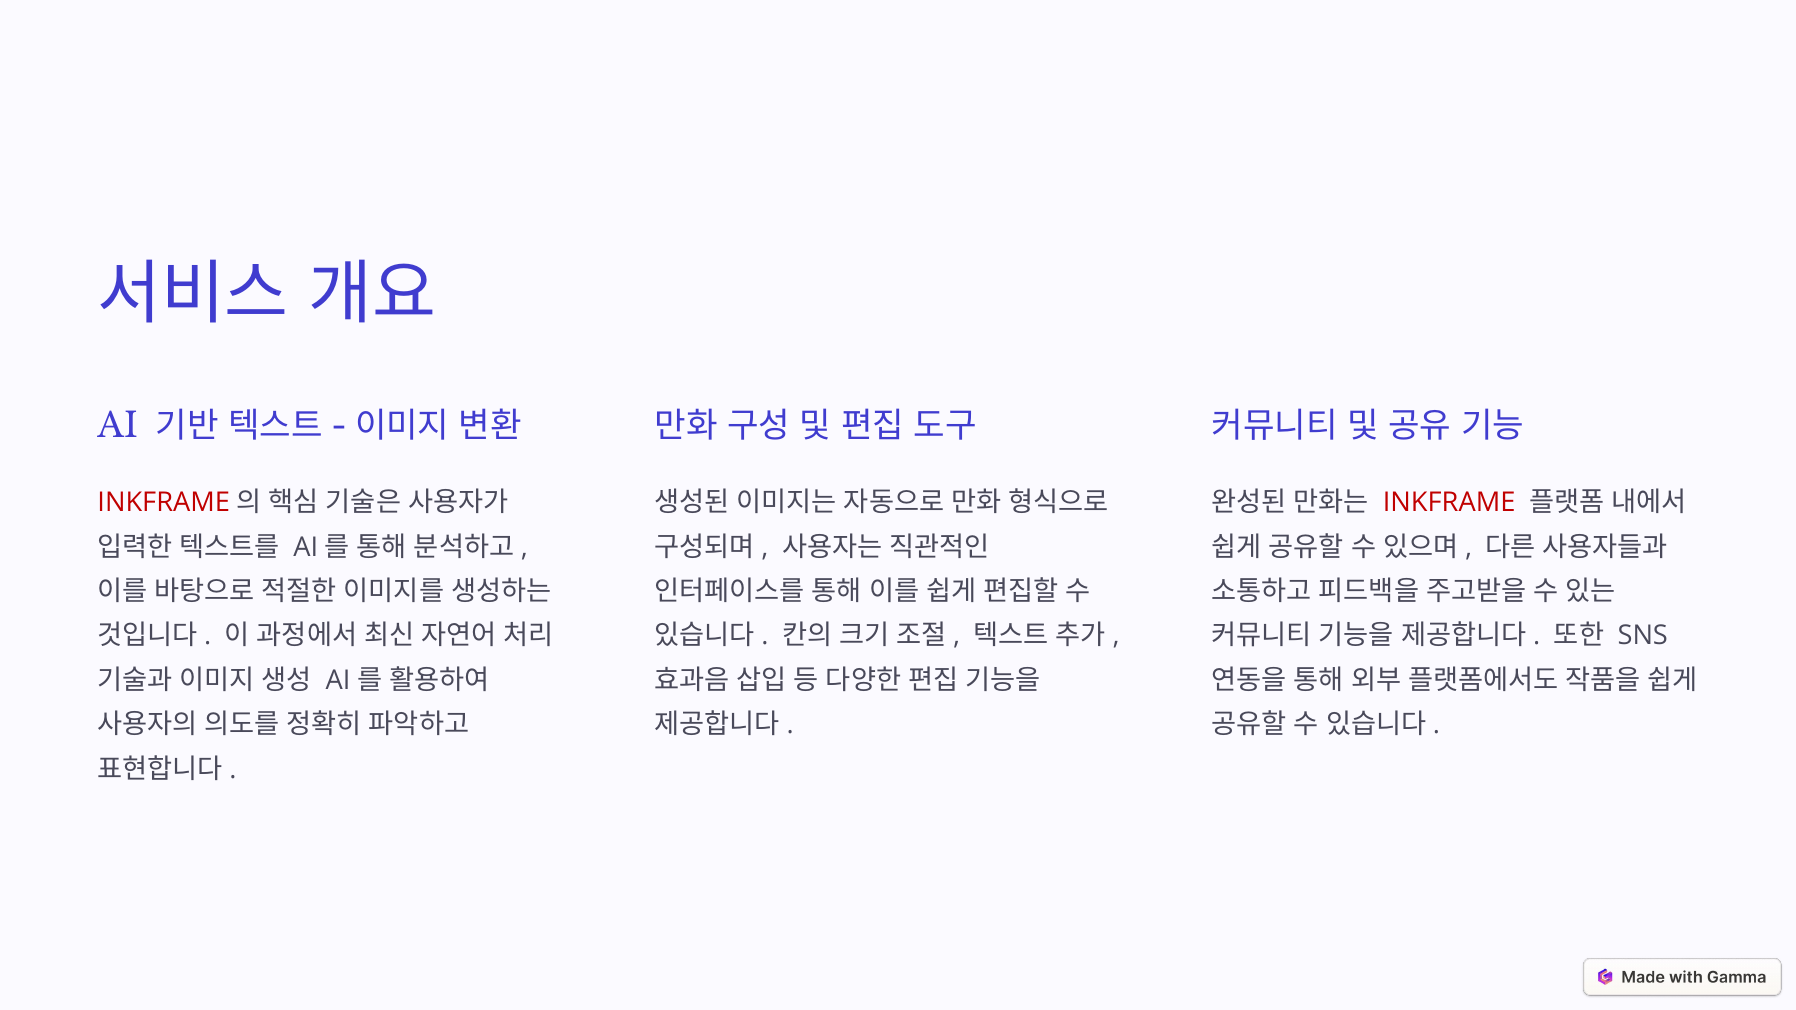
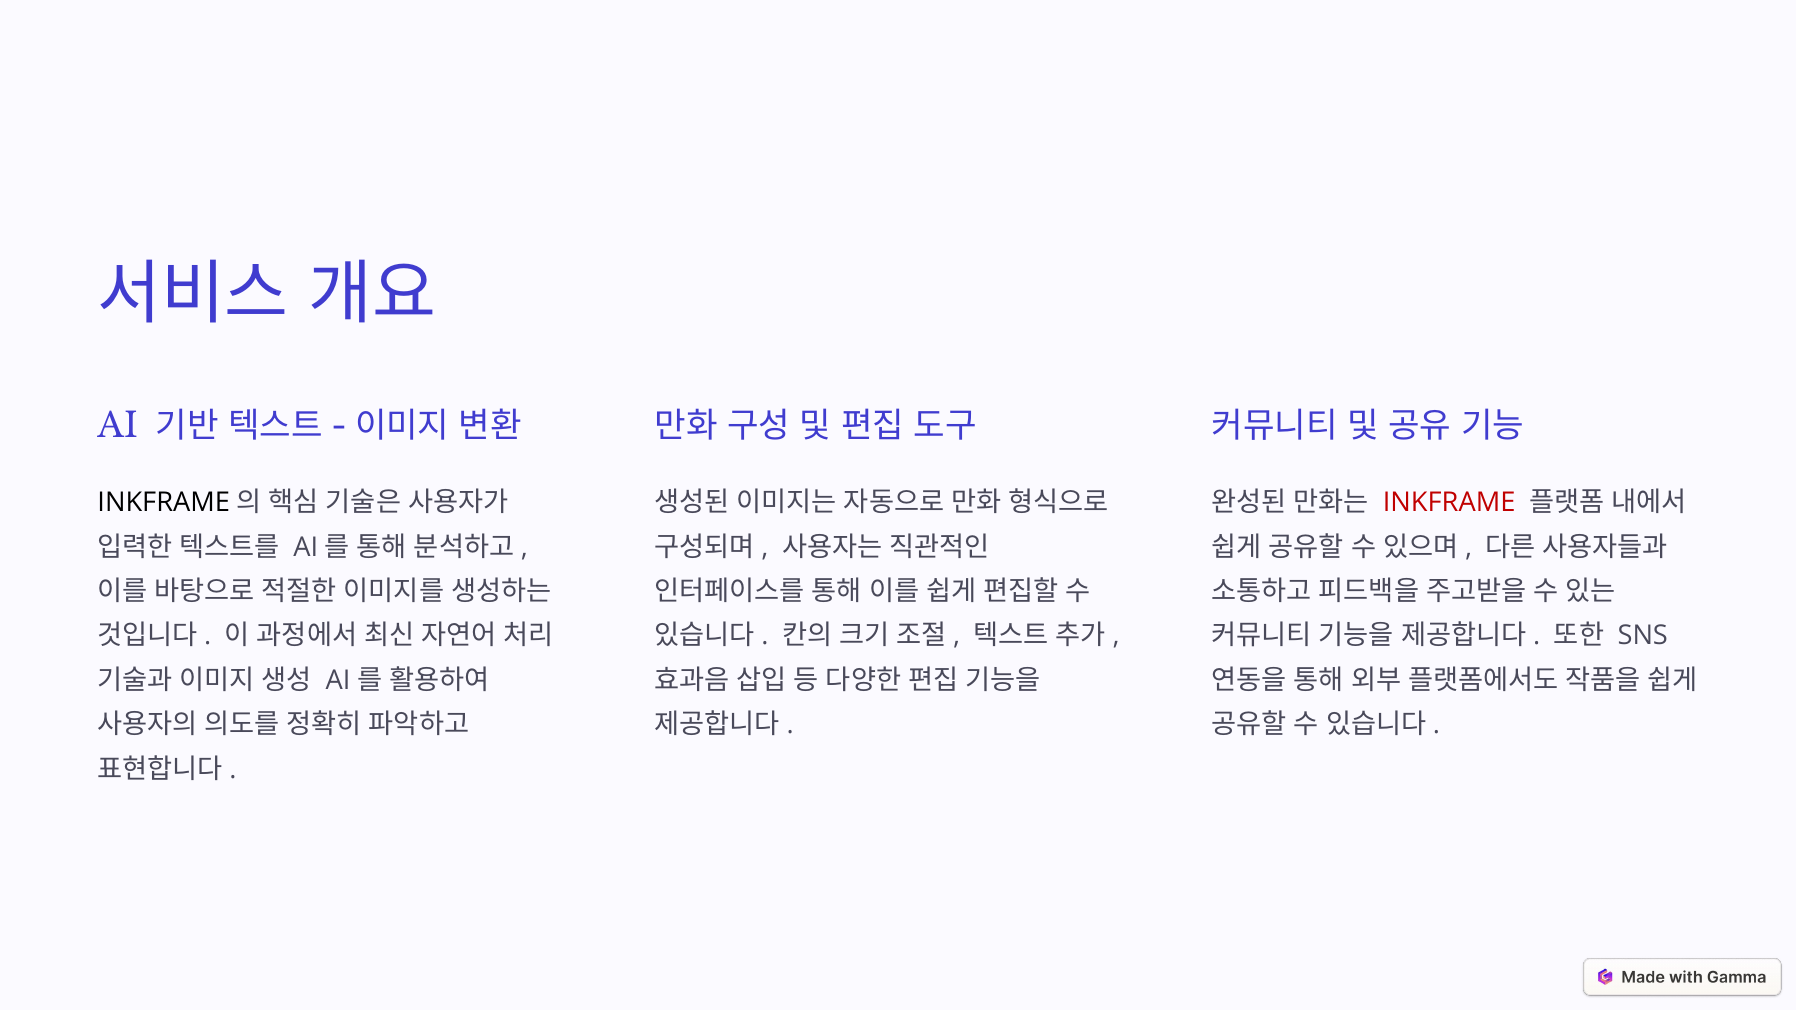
INKFRAME at (164, 503) colour: red -> black
